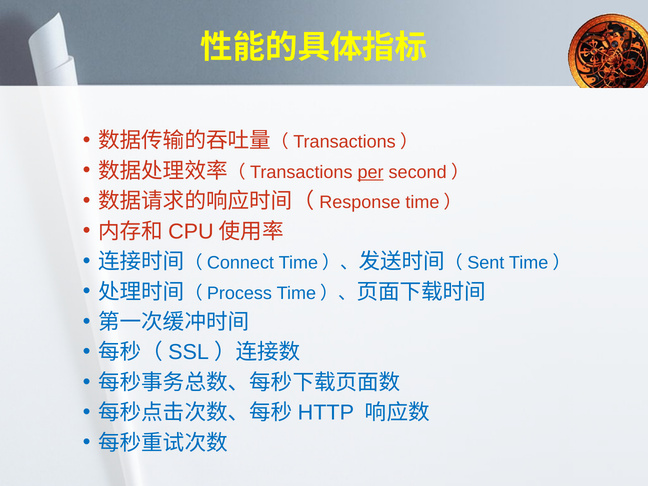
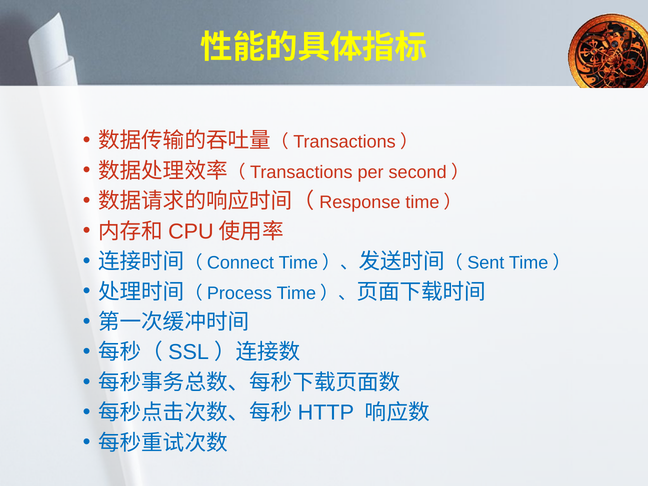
per underline: present -> none
